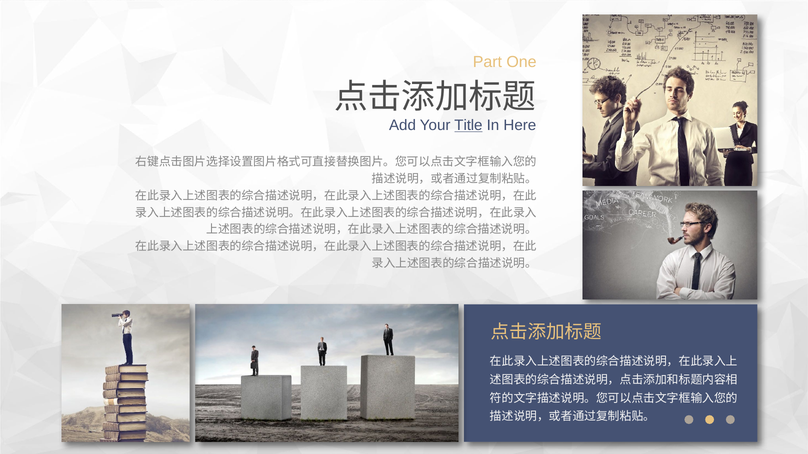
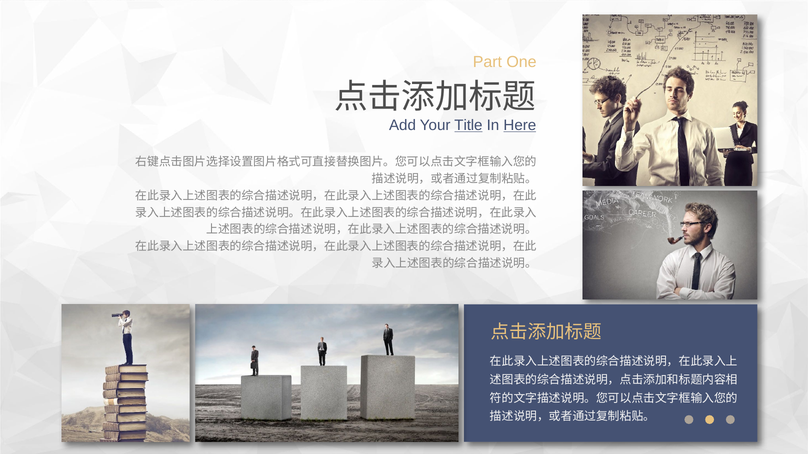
Here underline: none -> present
